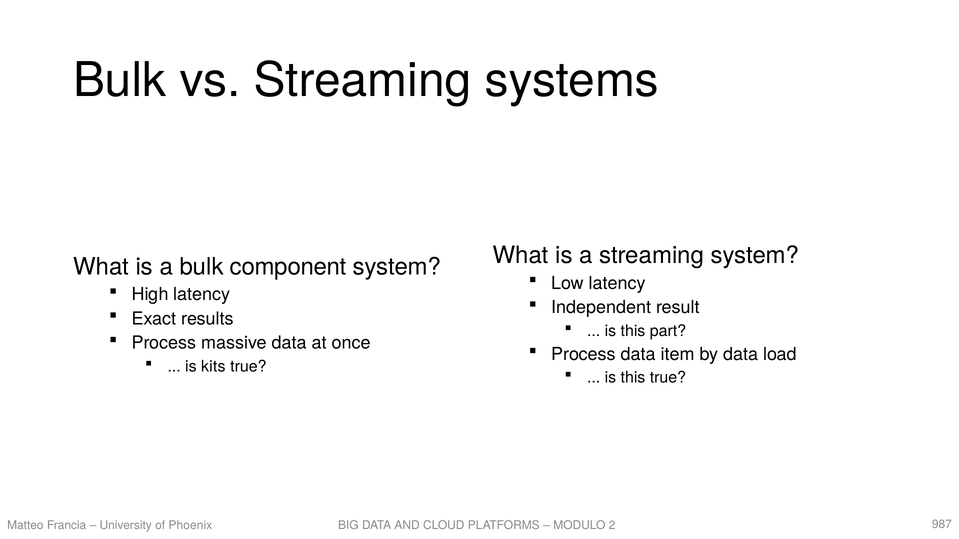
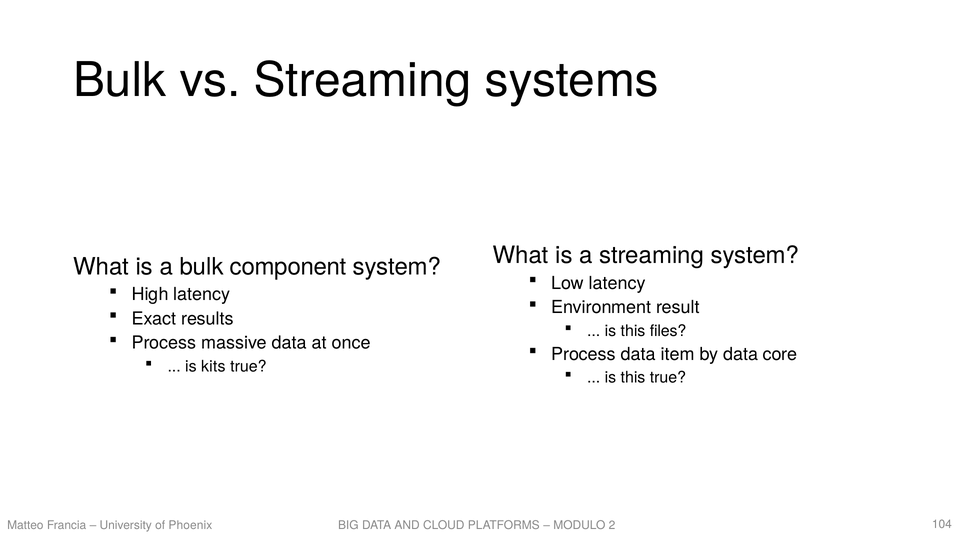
Independent: Independent -> Environment
part: part -> files
load: load -> core
987: 987 -> 104
